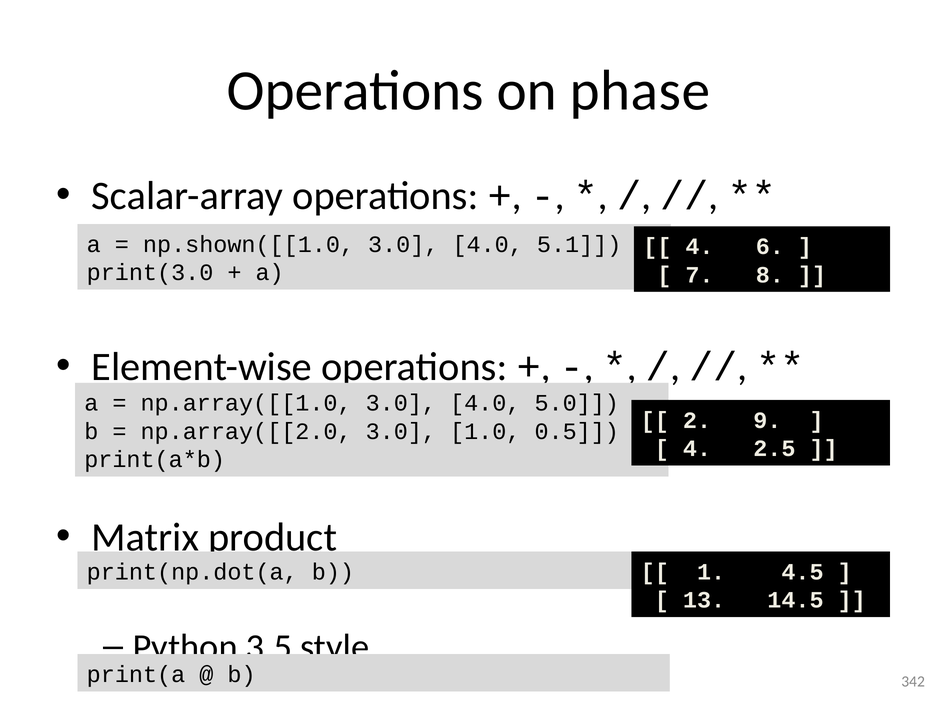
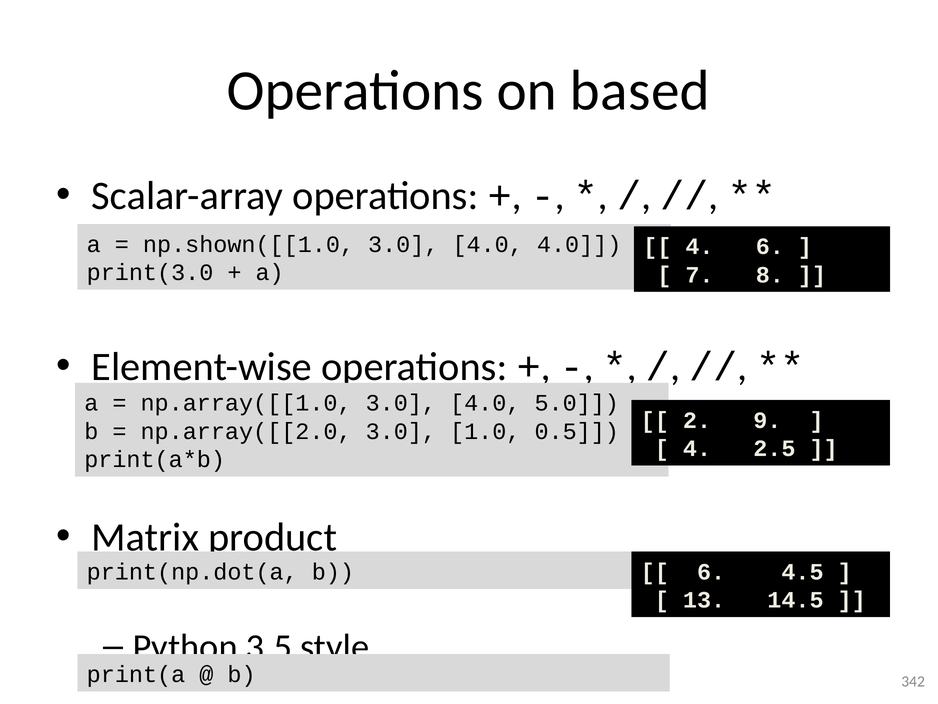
phase: phase -> based
4.0 5.1: 5.1 -> 4.0
1 at (711, 571): 1 -> 6
